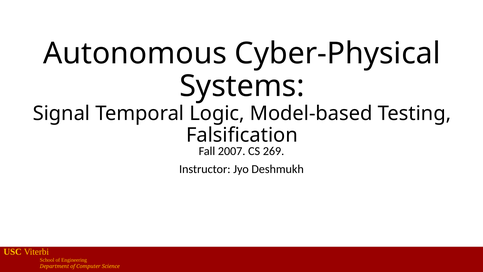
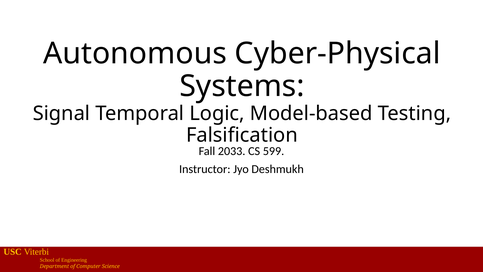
2007: 2007 -> 2033
269: 269 -> 599
